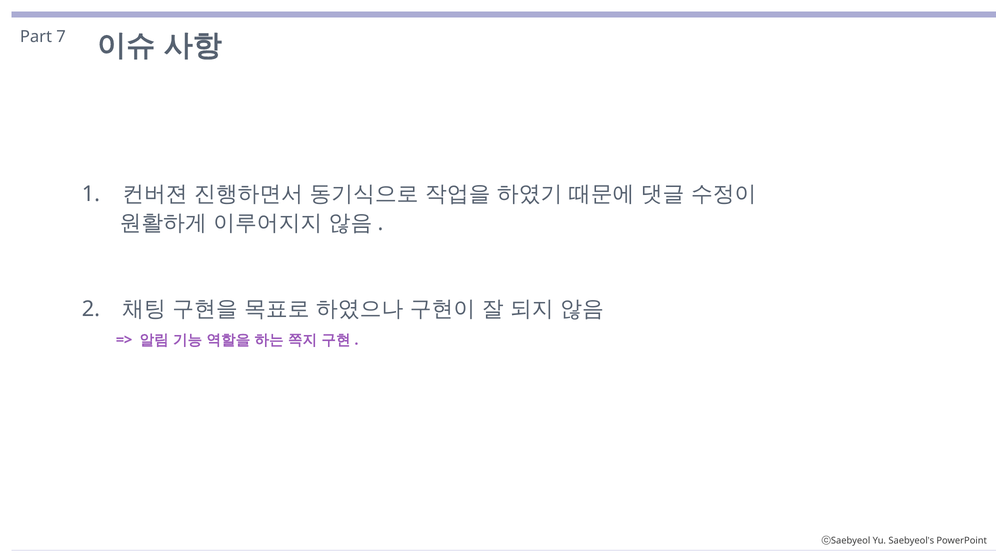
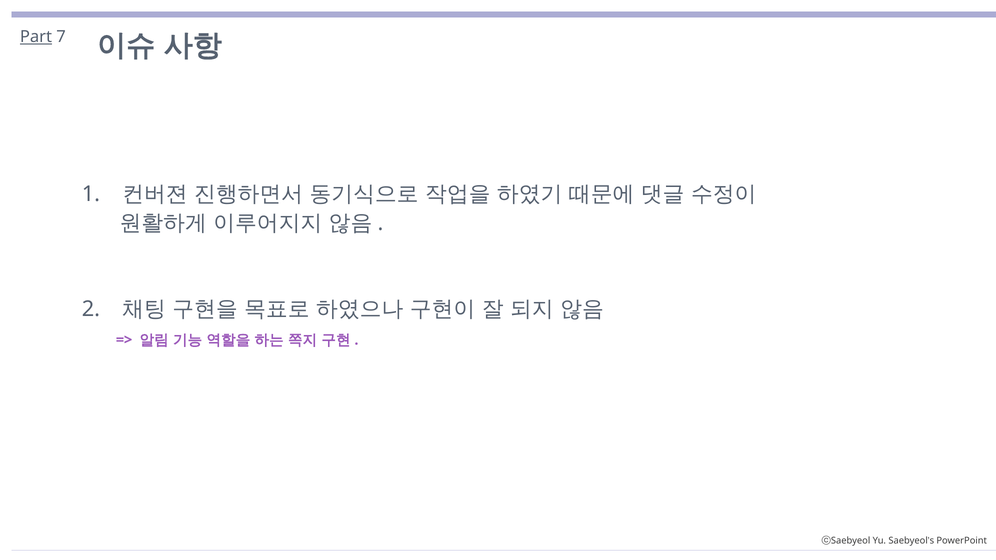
Part underline: none -> present
